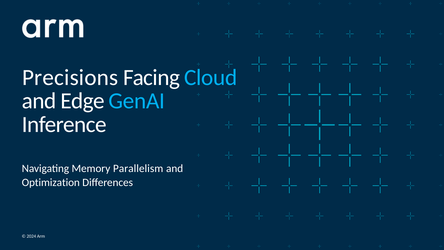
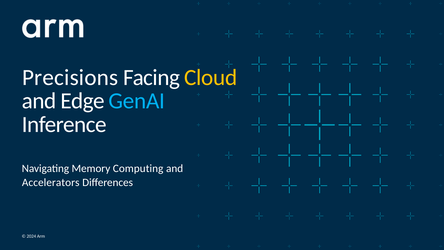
Cloud colour: light blue -> yellow
Parallelism: Parallelism -> Computing
Optimization: Optimization -> Accelerators
